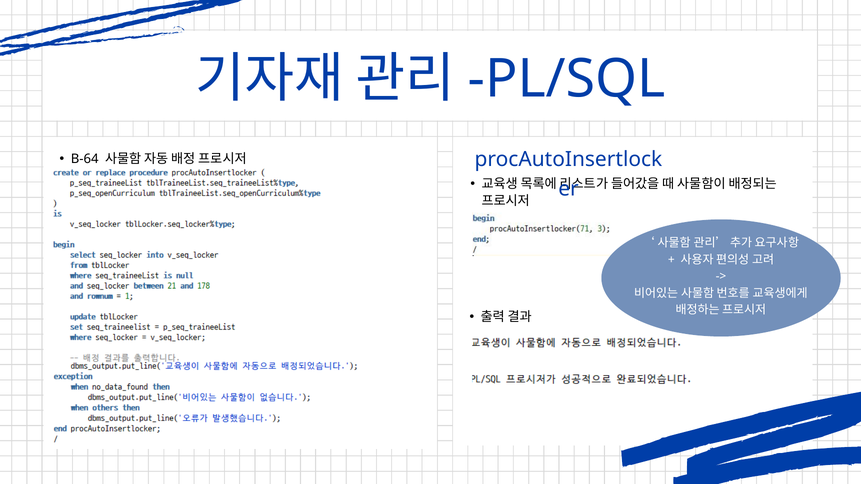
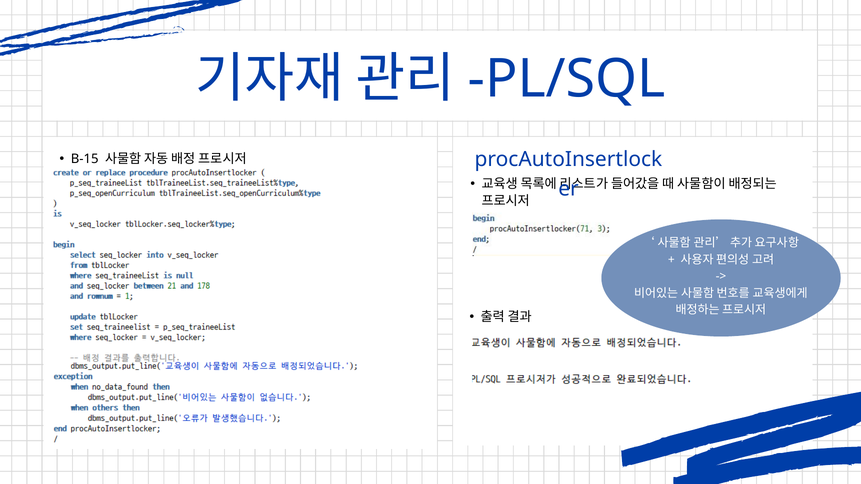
B-64: B-64 -> B-15
